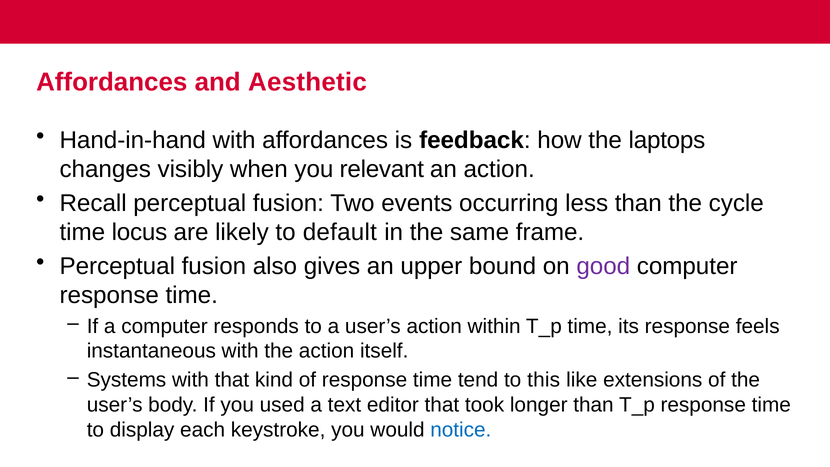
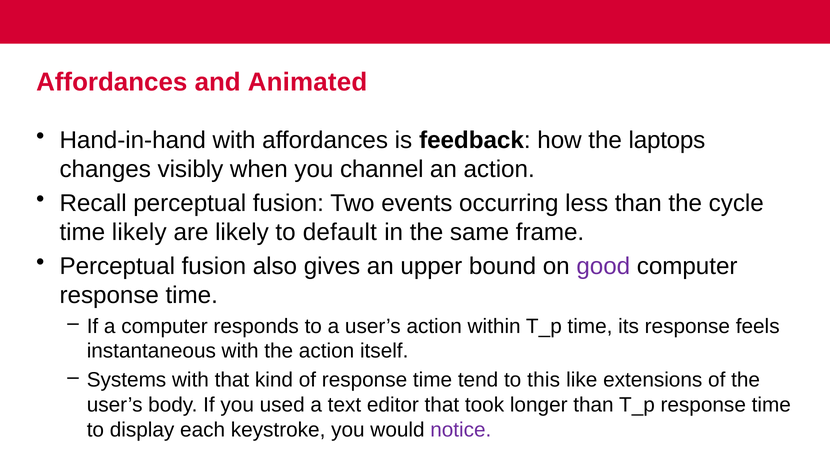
Aesthetic: Aesthetic -> Animated
relevant: relevant -> channel
time locus: locus -> likely
notice colour: blue -> purple
